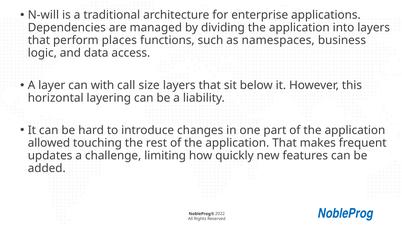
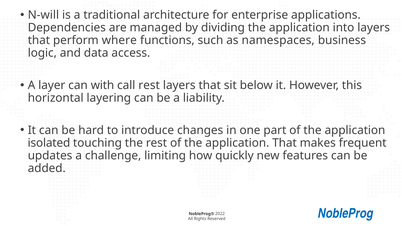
places: places -> where
call size: size -> rest
allowed: allowed -> isolated
